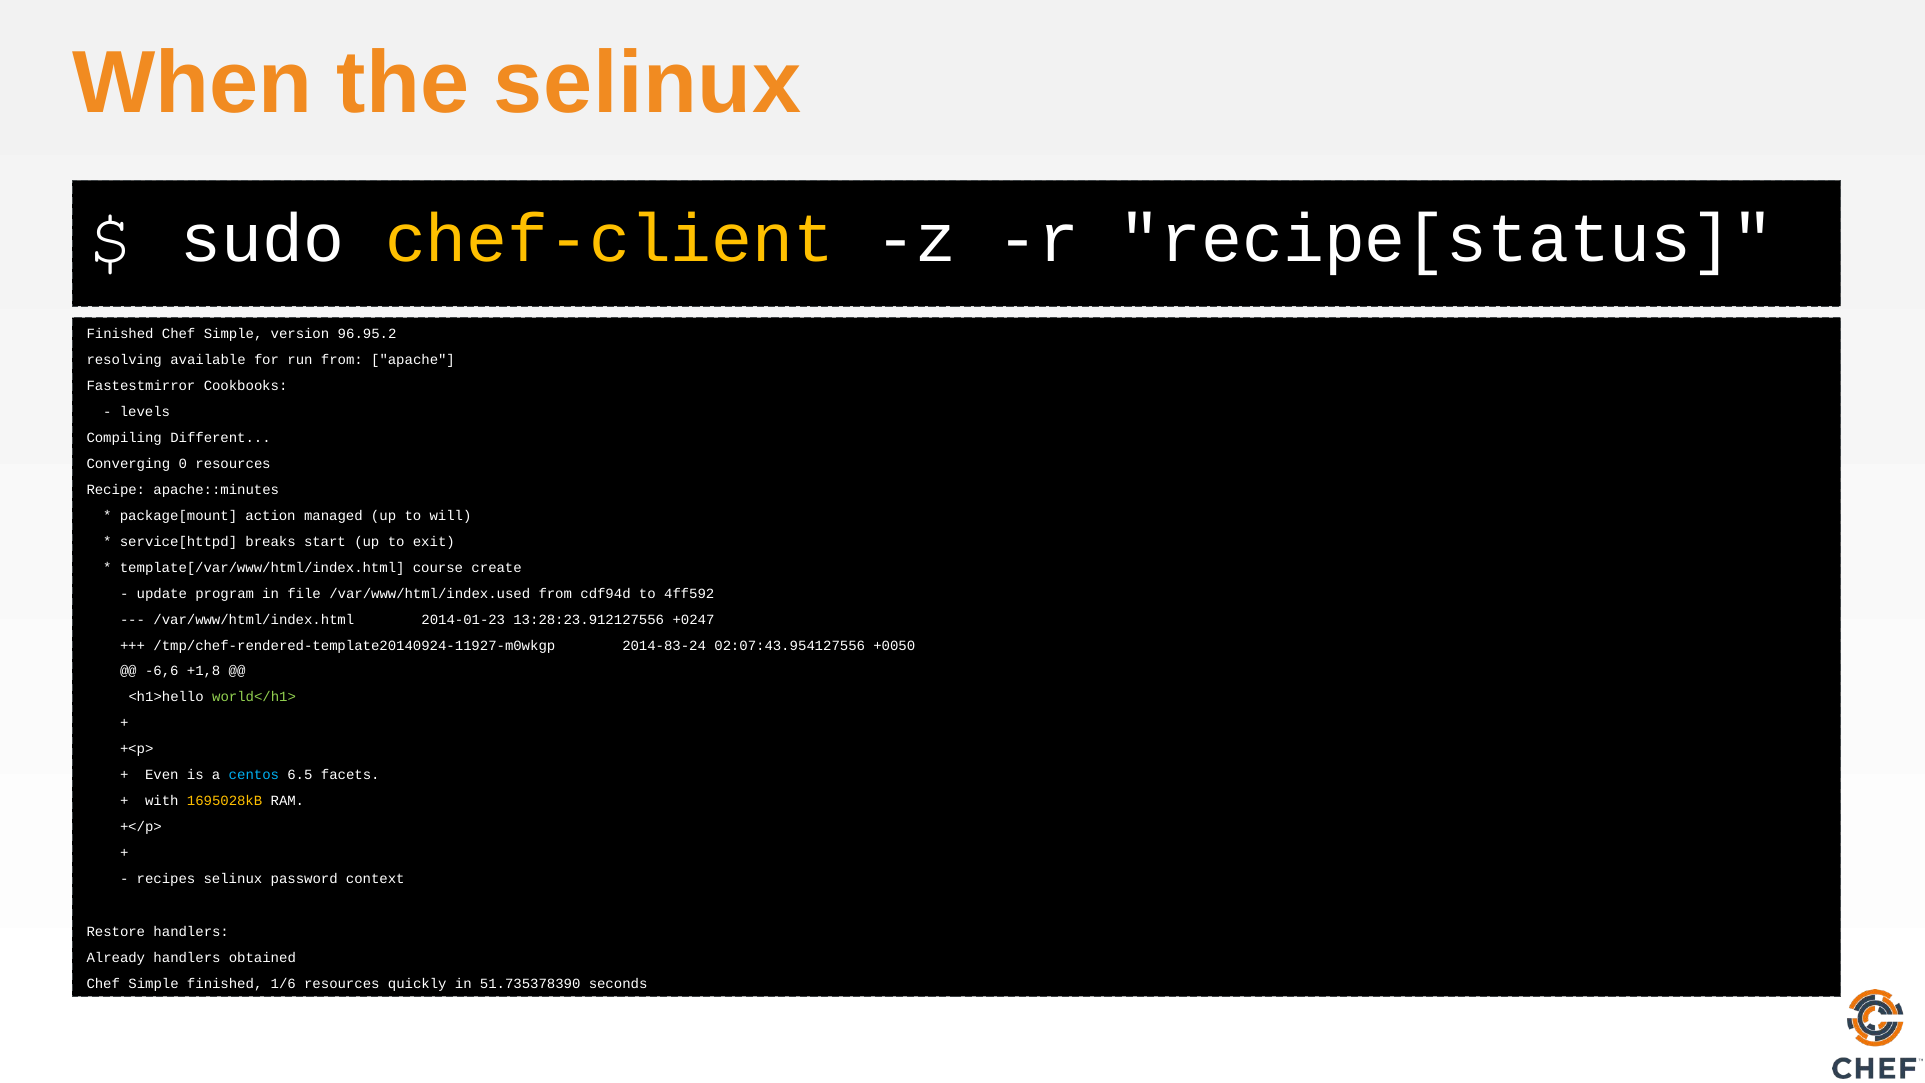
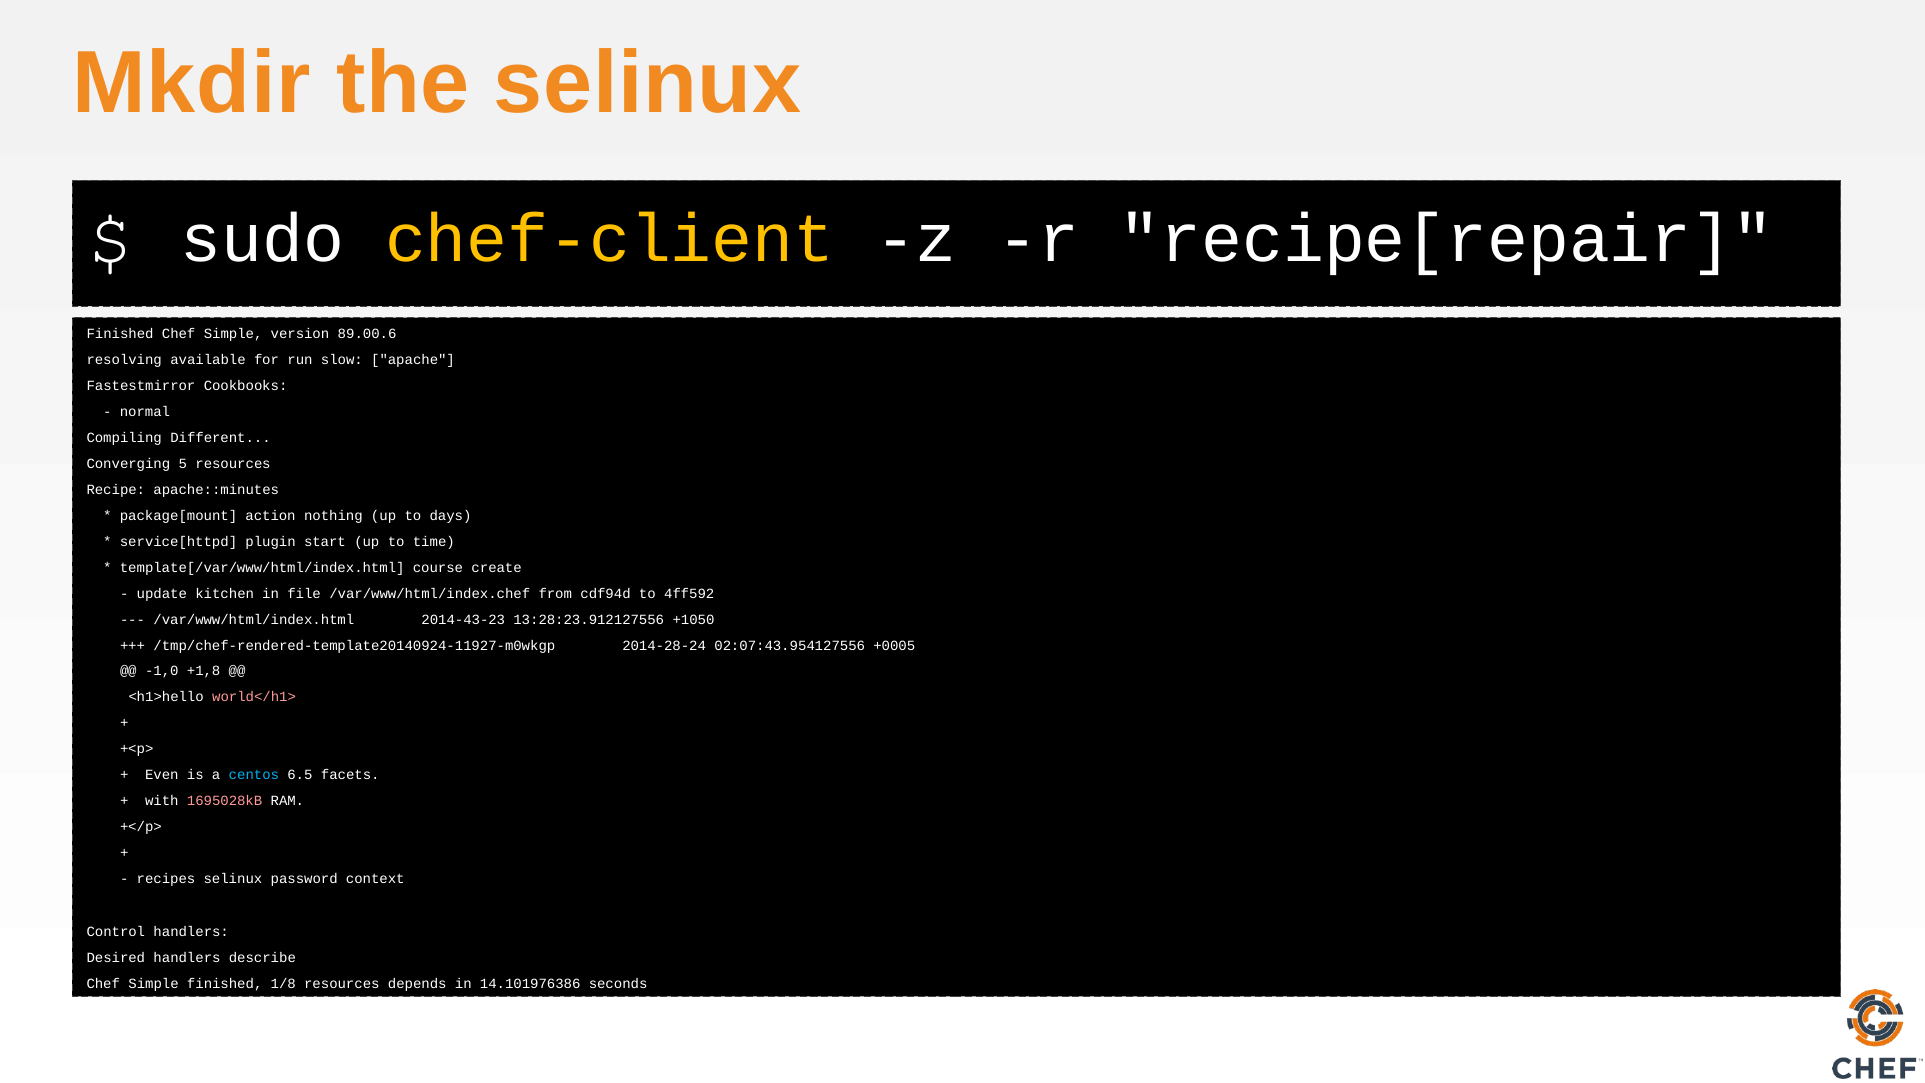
When: When -> Mkdir
recipe[status: recipe[status -> recipe[repair
96.95.2: 96.95.2 -> 89.00.6
run from: from -> slow
levels: levels -> normal
0: 0 -> 5
managed: managed -> nothing
will: will -> days
breaks: breaks -> plugin
exit: exit -> time
program: program -> kitchen
/var/www/html/index.used: /var/www/html/index.used -> /var/www/html/index.chef
2014-01-23: 2014-01-23 -> 2014-43-23
+0247: +0247 -> +1050
2014-83-24: 2014-83-24 -> 2014-28-24
+0050: +0050 -> +0005
-6,6: -6,6 -> -1,0
world</h1> colour: light green -> pink
1695028kB colour: yellow -> pink
Restore: Restore -> Control
Already: Already -> Desired
obtained: obtained -> describe
1/6: 1/6 -> 1/8
quickly: quickly -> depends
51.735378390: 51.735378390 -> 14.101976386
